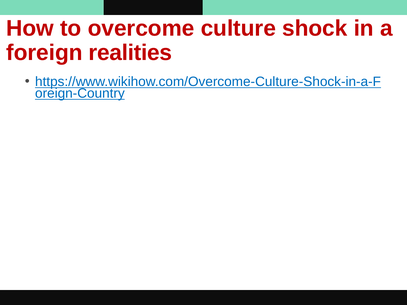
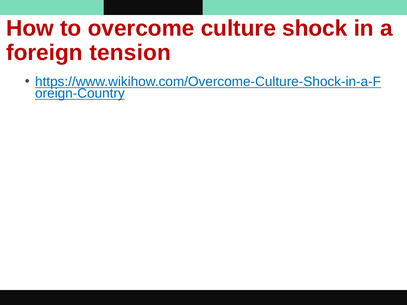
realities: realities -> tension
